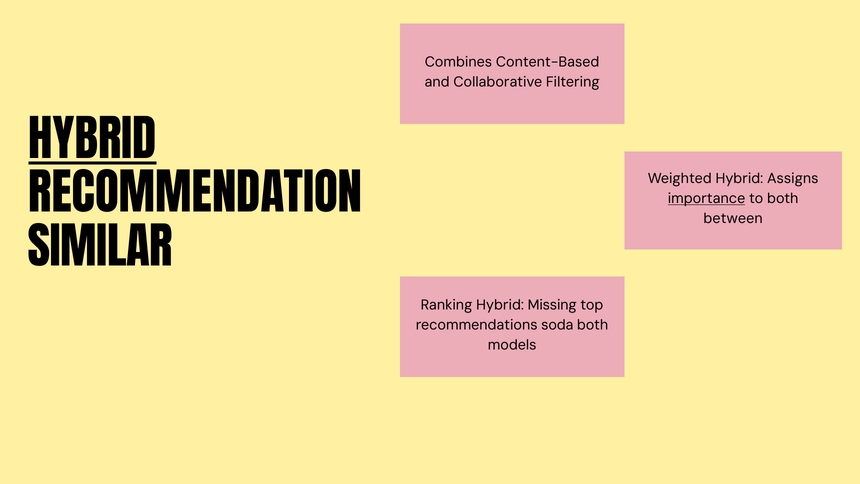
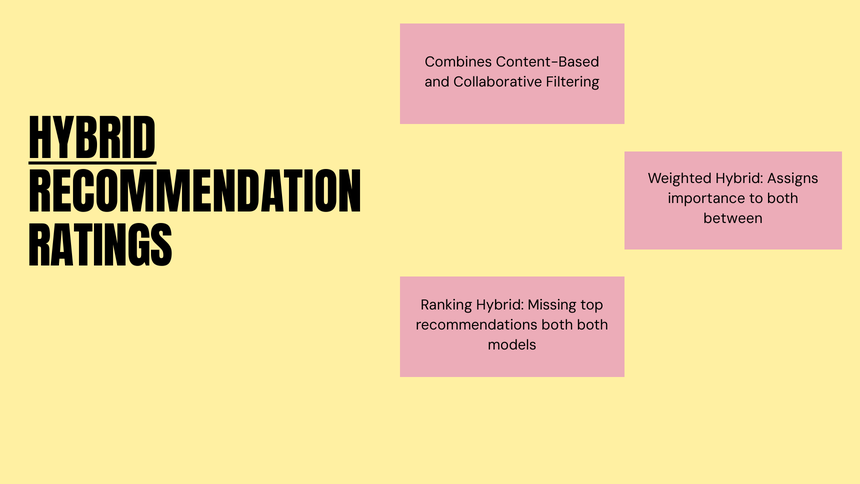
importance underline: present -> none
SIMILAR: SIMILAR -> RATINGS
recommendations soda: soda -> both
